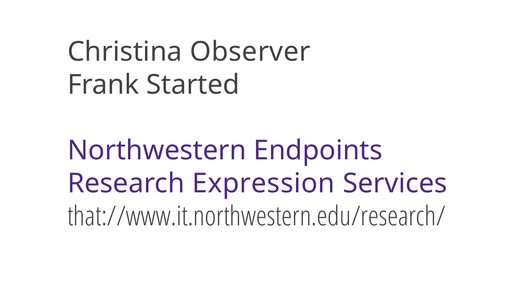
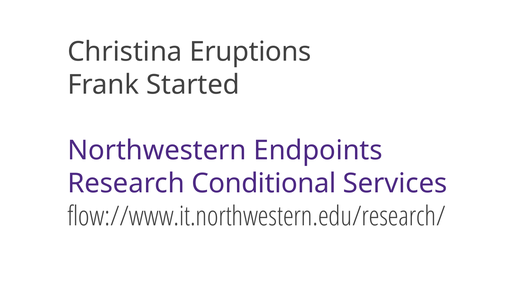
Observer: Observer -> Eruptions
Expression: Expression -> Conditional
that://www.it.northwestern.edu/research/: that://www.it.northwestern.edu/research/ -> flow://www.it.northwestern.edu/research/
